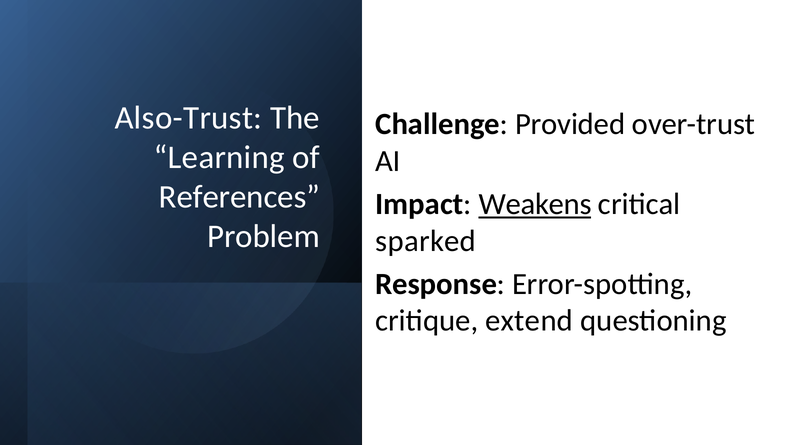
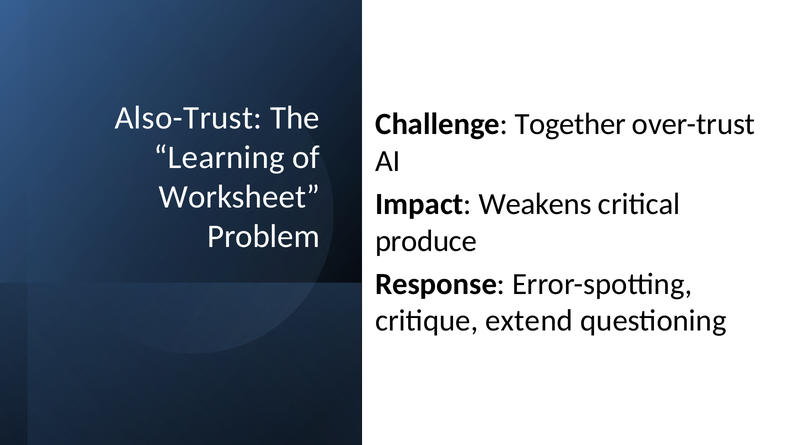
Provided: Provided -> Together
References: References -> Worksheet
Weakens underline: present -> none
sparked: sparked -> produce
